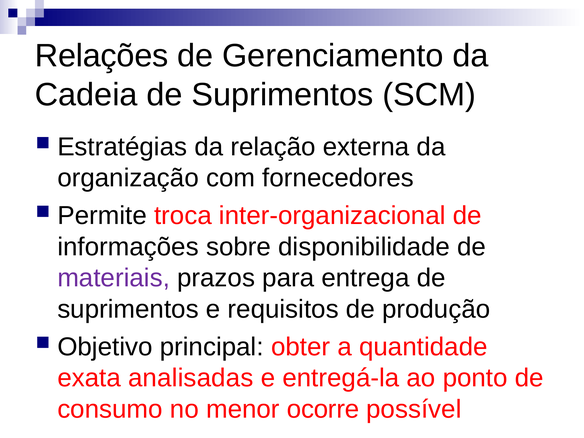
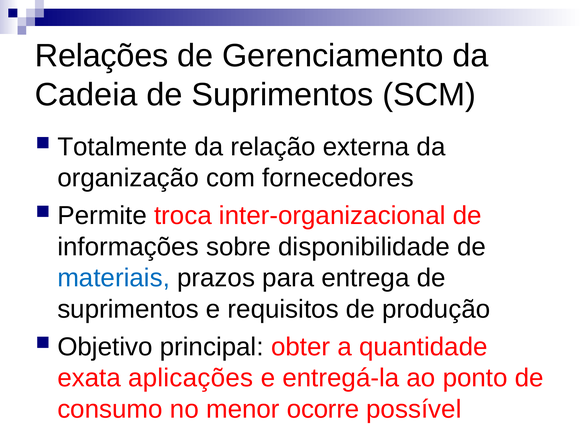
Estratégias: Estratégias -> Totalmente
materiais colour: purple -> blue
analisadas: analisadas -> aplicações
